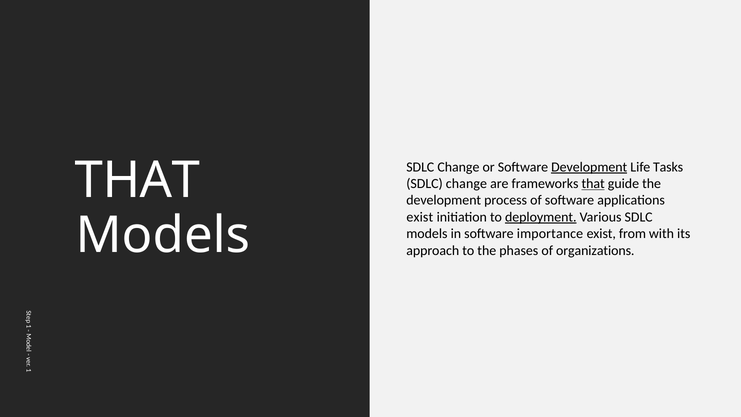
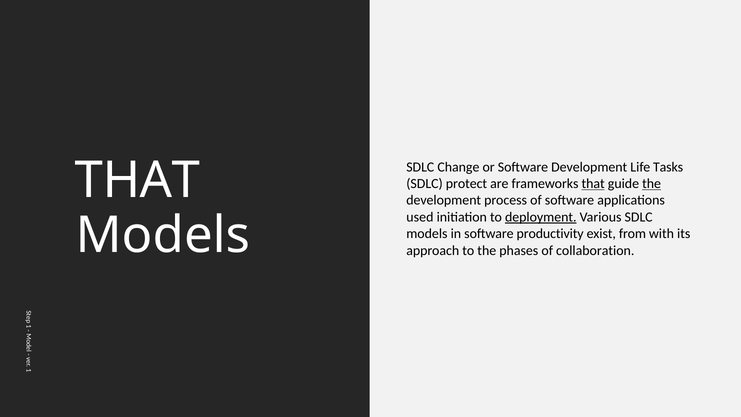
Development at (589, 167) underline: present -> none
change at (466, 184): change -> protect
the at (652, 184) underline: none -> present
exist at (420, 217): exist -> used
importance: importance -> productivity
organizations: organizations -> collaboration
